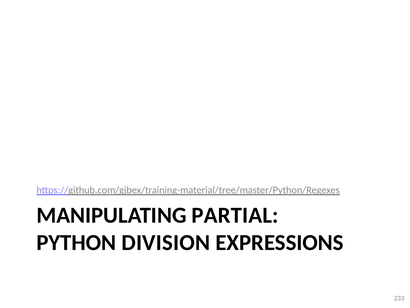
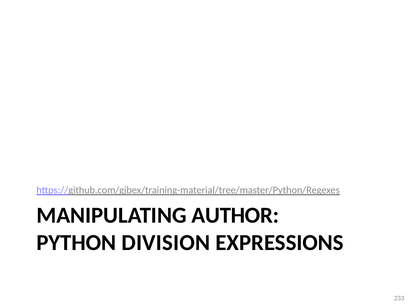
PARTIAL: PARTIAL -> AUTHOR
